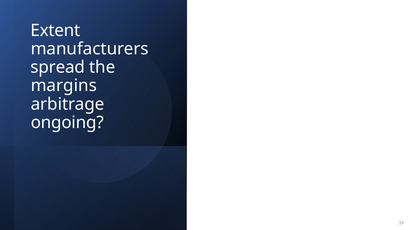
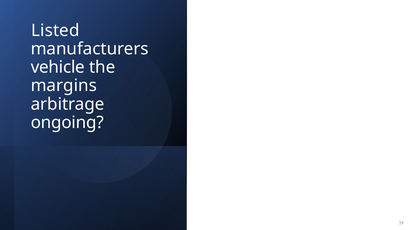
Extent: Extent -> Listed
spread: spread -> vehicle
